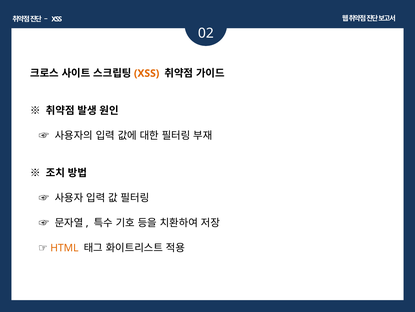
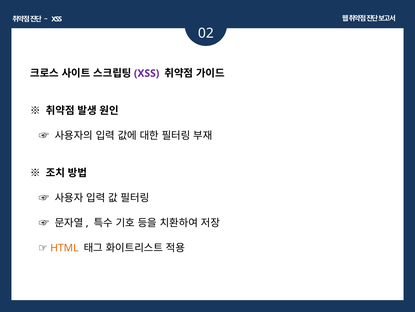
XSS at (147, 73) colour: orange -> purple
